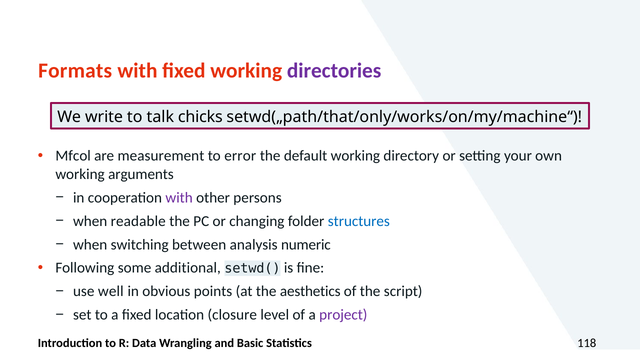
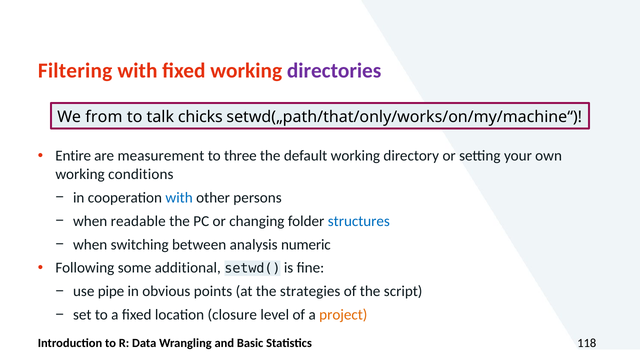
Formats: Formats -> Filtering
write: write -> from
Mfcol: Mfcol -> Entire
error: error -> three
arguments: arguments -> conditions
with at (179, 198) colour: purple -> blue
well: well -> pipe
aesthetics: aesthetics -> strategies
project colour: purple -> orange
